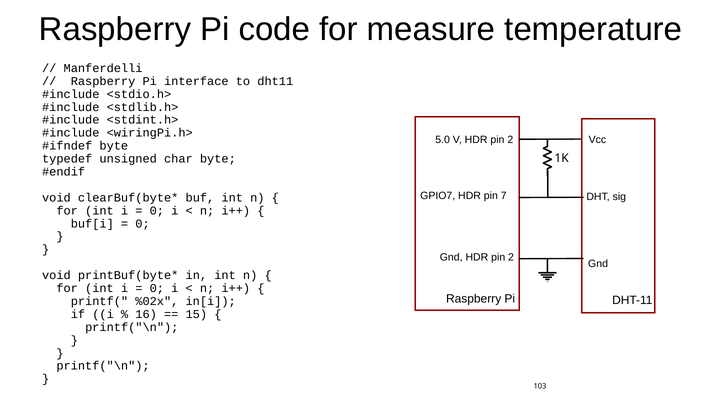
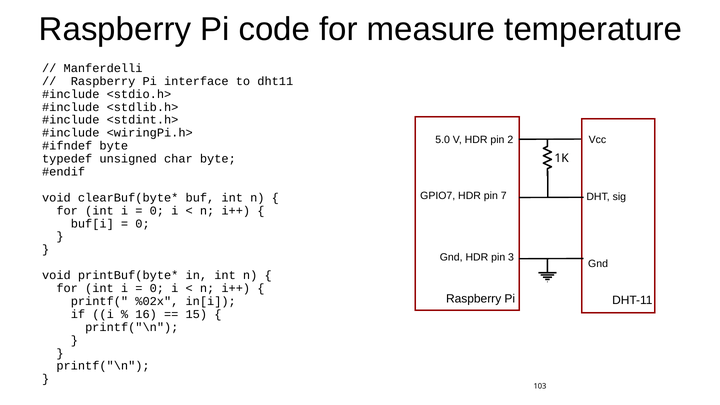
2 at (511, 257): 2 -> 3
